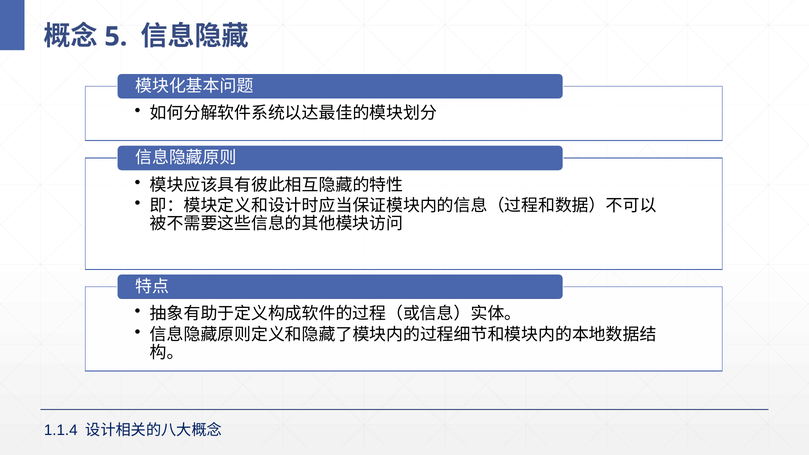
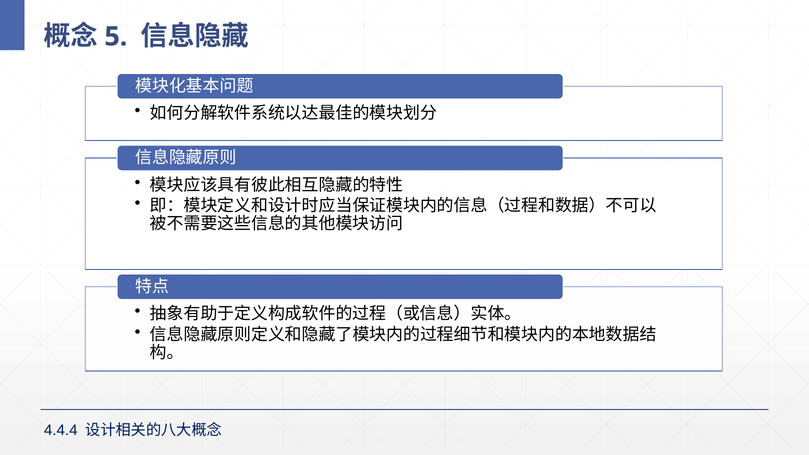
1.1.4: 1.1.4 -> 4.4.4
